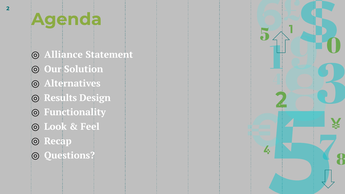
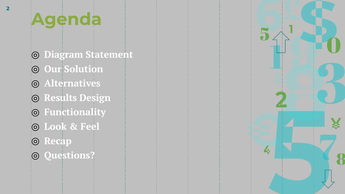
Alliance: Alliance -> Diagram
